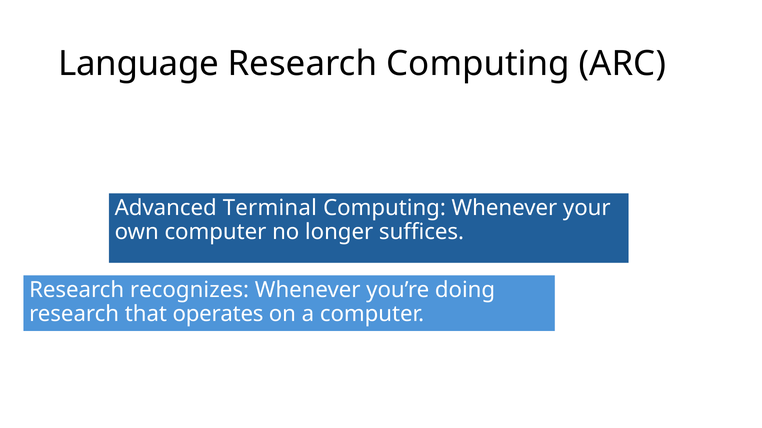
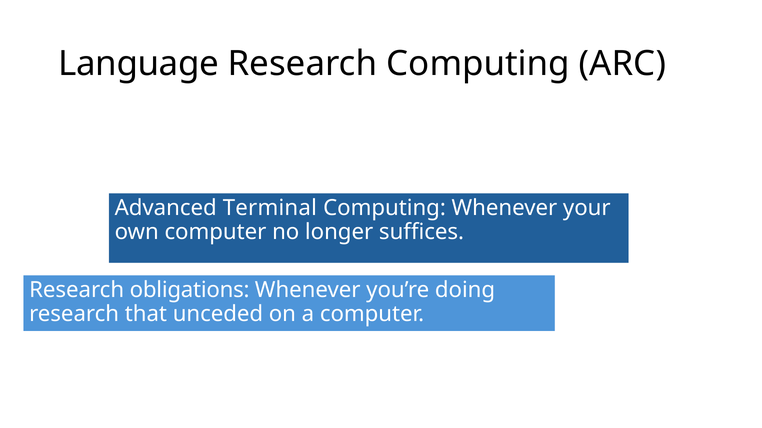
recognizes: recognizes -> obligations
operates: operates -> unceded
